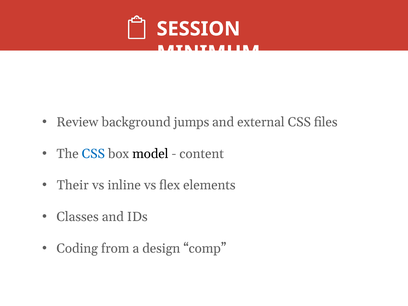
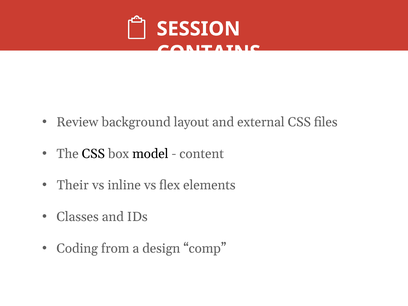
MINIMUM: MINIMUM -> CONTAINS
jumps: jumps -> layout
CSS at (93, 154) colour: blue -> black
